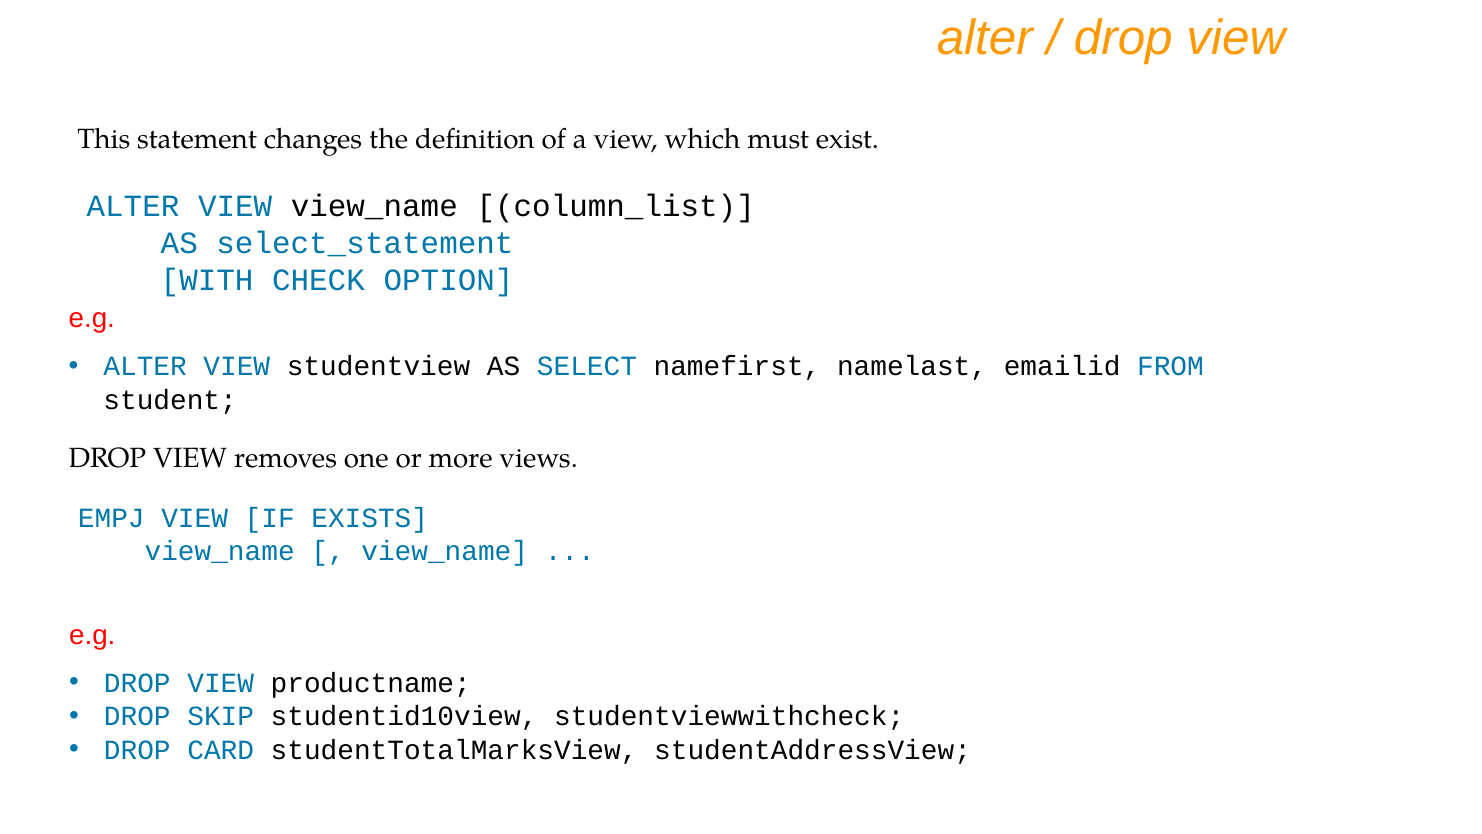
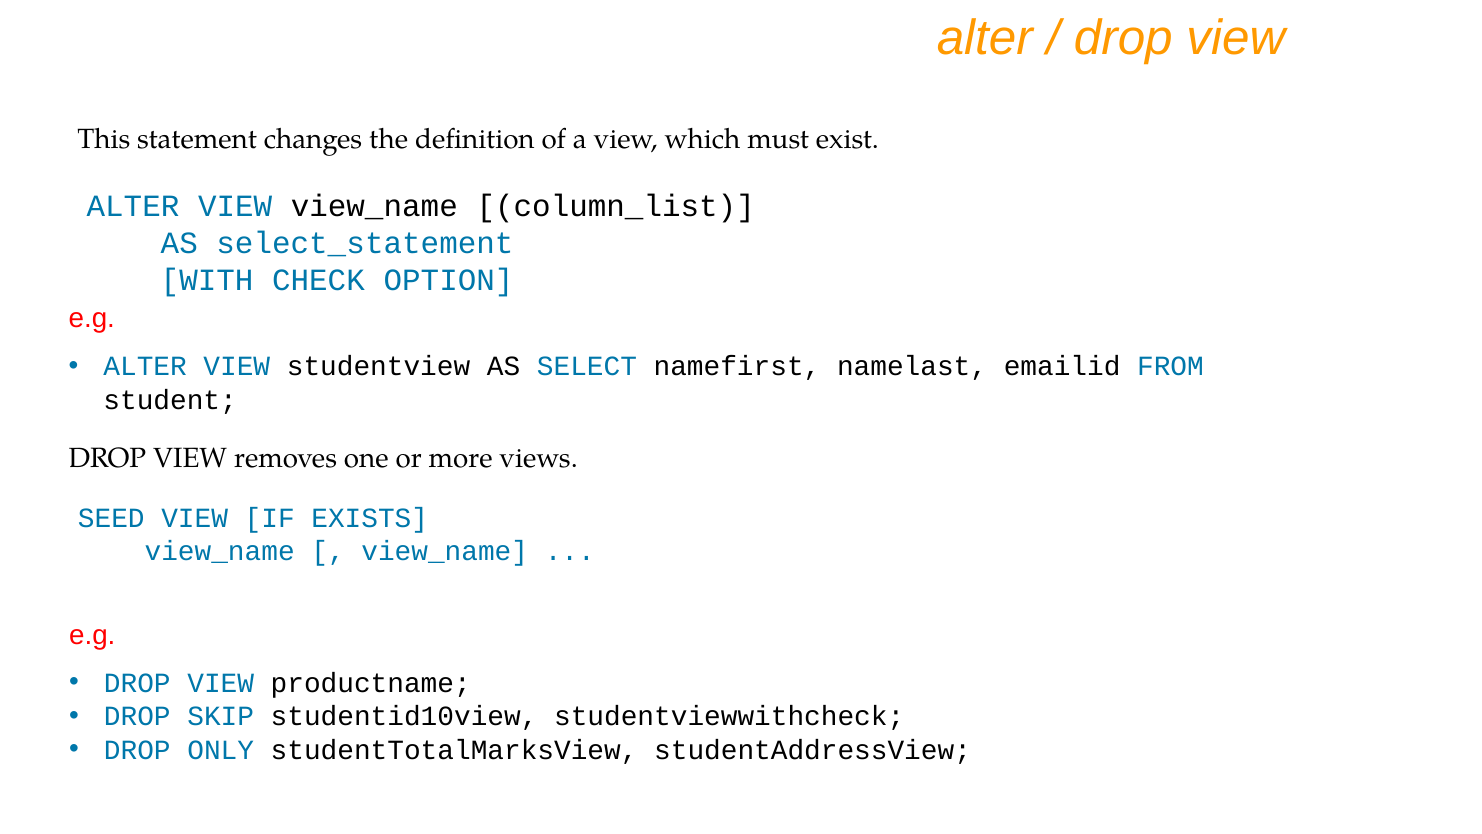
EMPJ: EMPJ -> SEED
CARD: CARD -> ONLY
